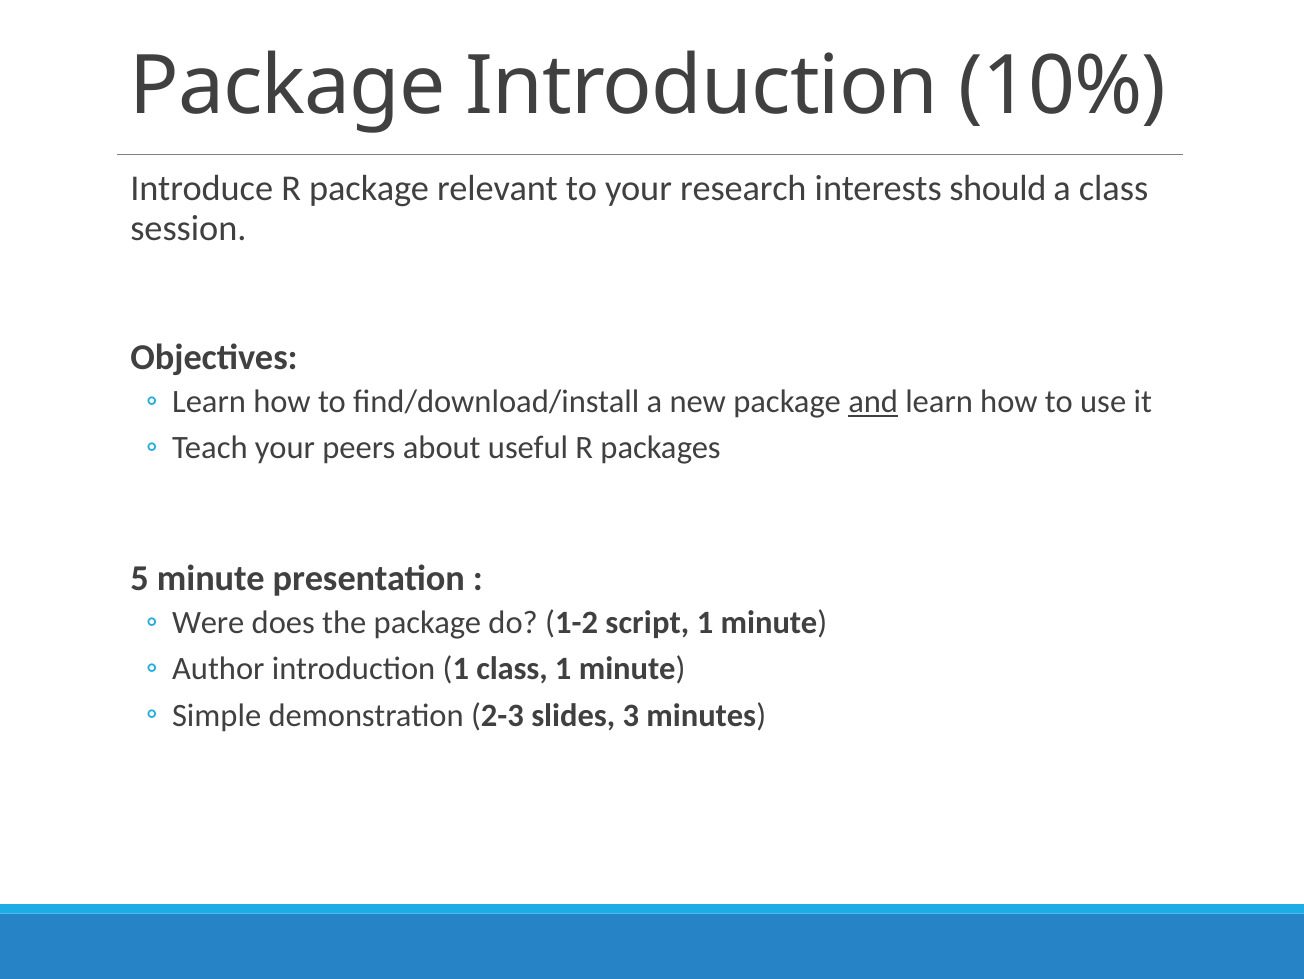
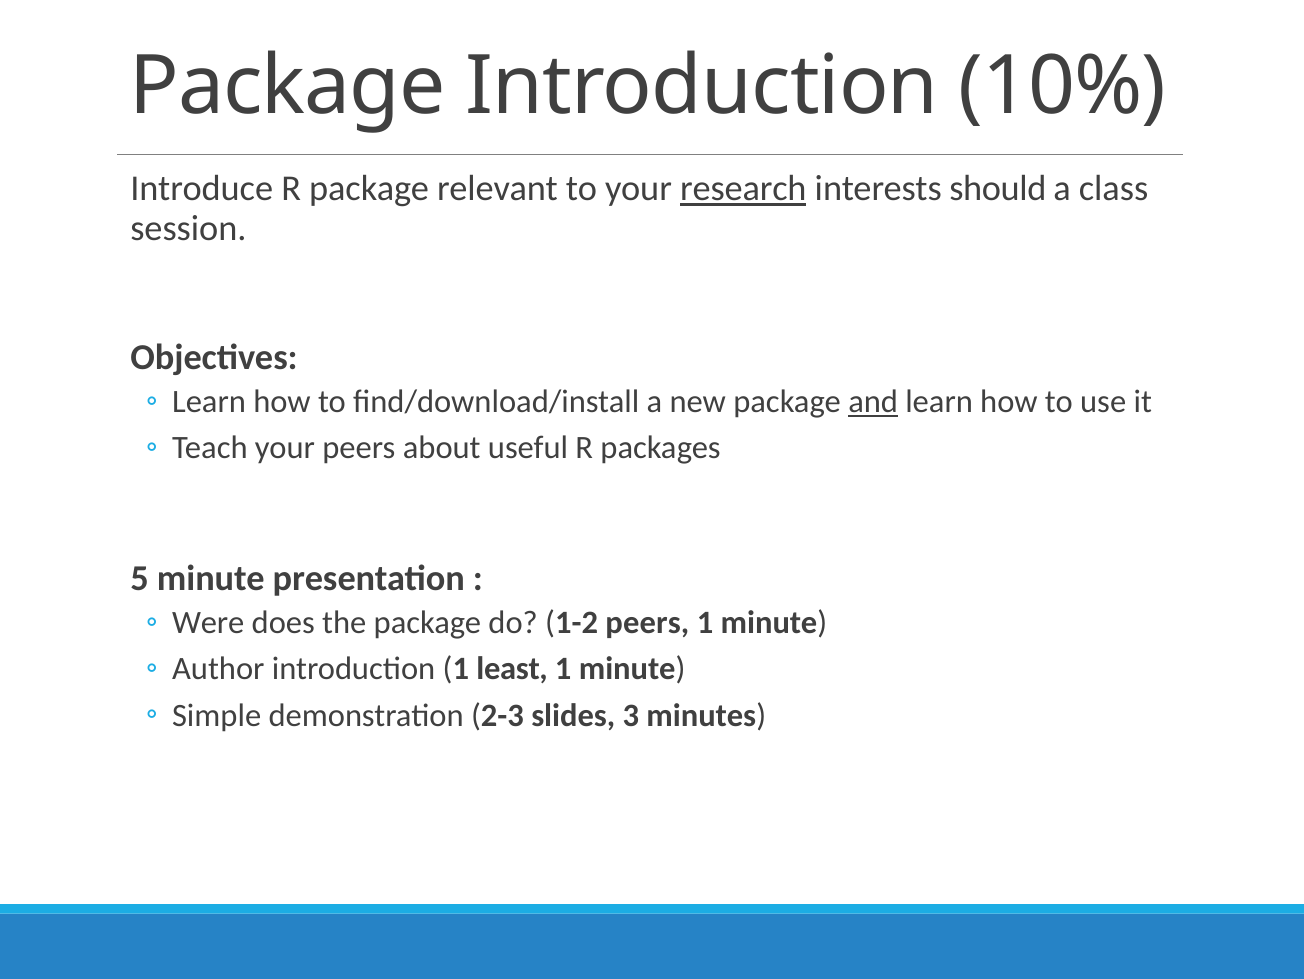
research underline: none -> present
1-2 script: script -> peers
1 class: class -> least
